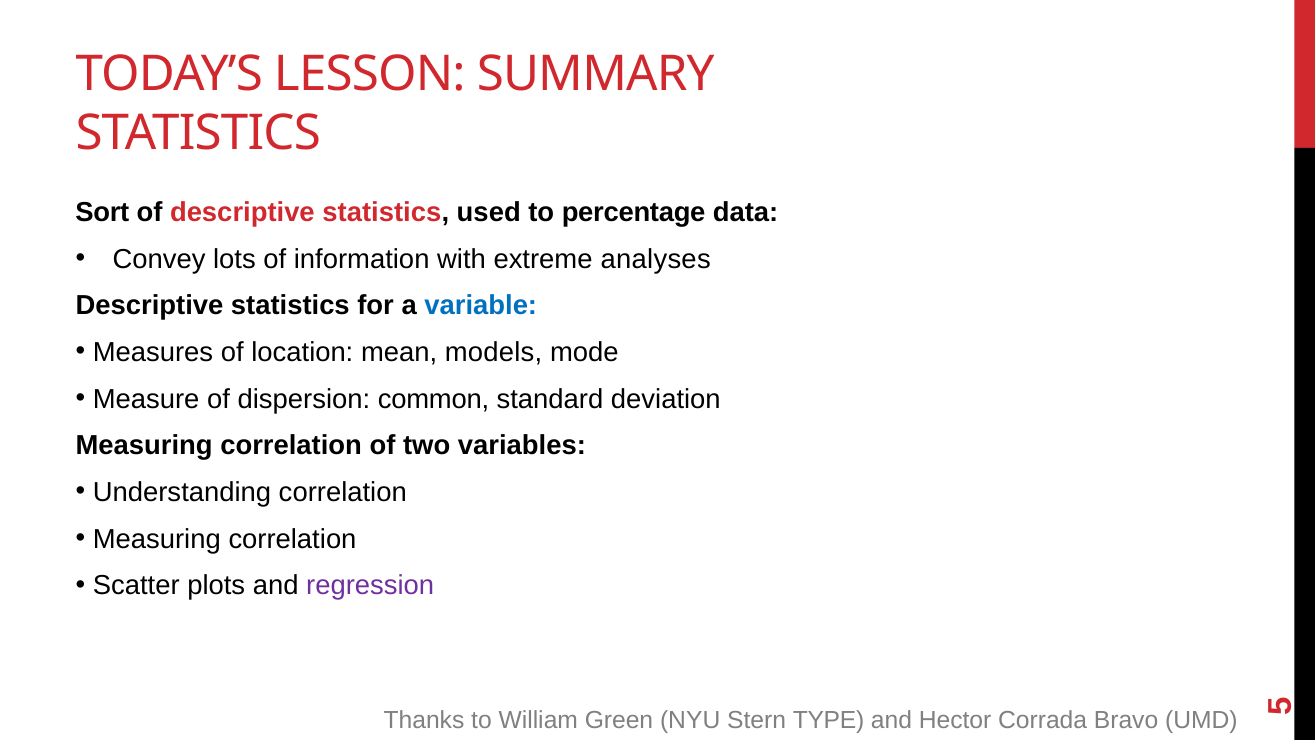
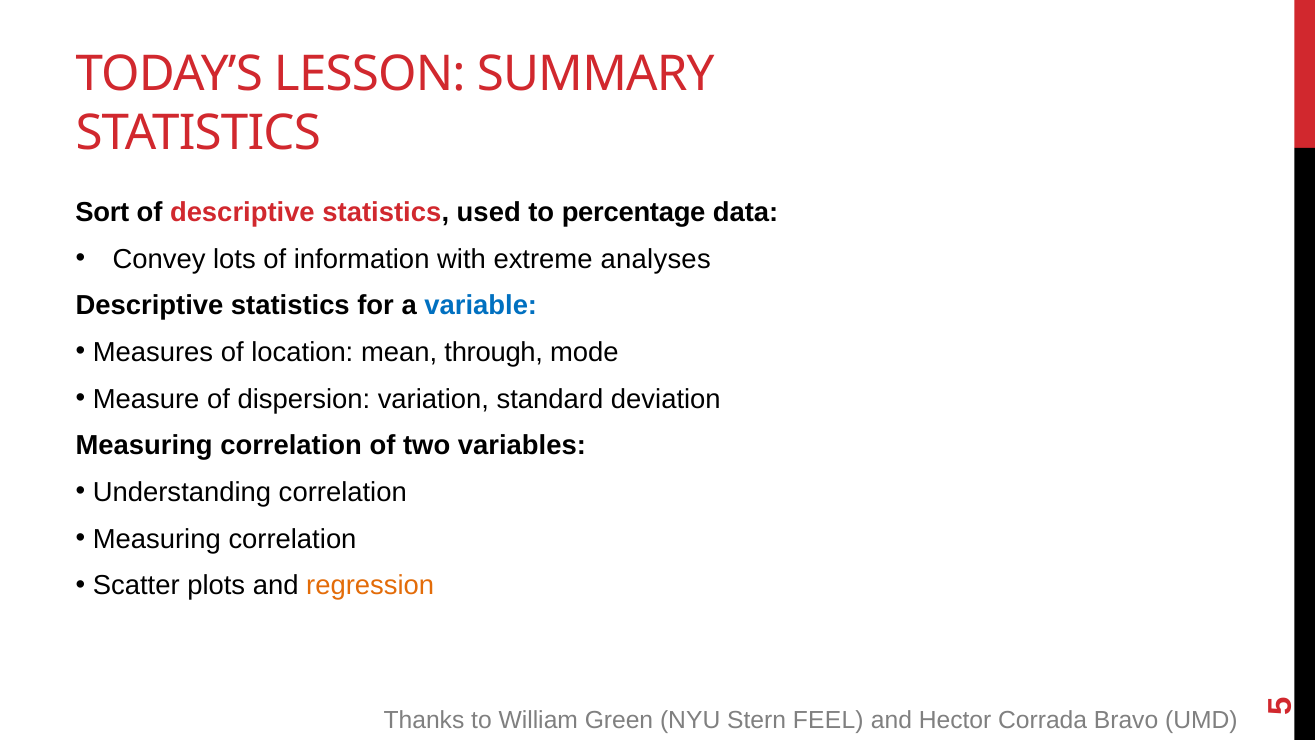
models: models -> through
common: common -> variation
regression colour: purple -> orange
TYPE: TYPE -> FEEL
